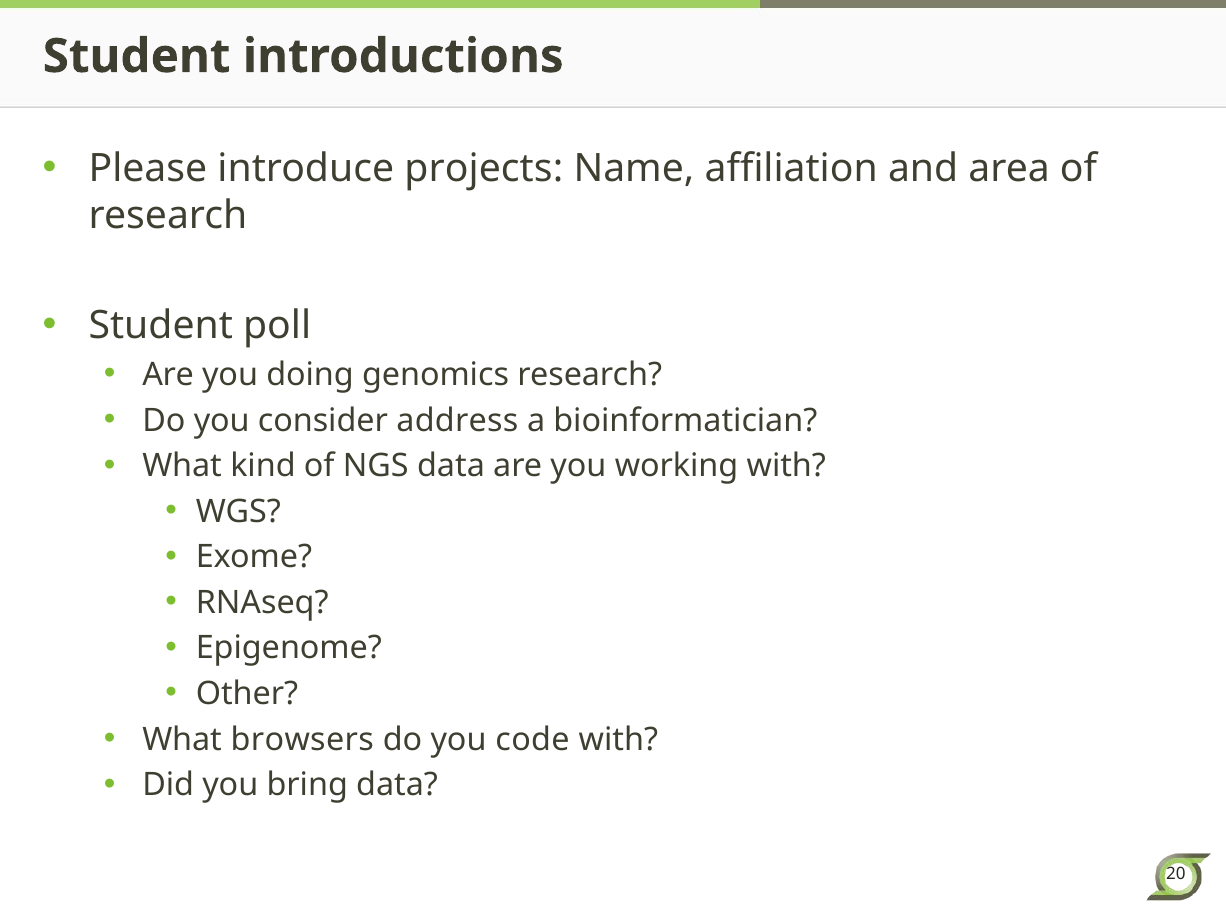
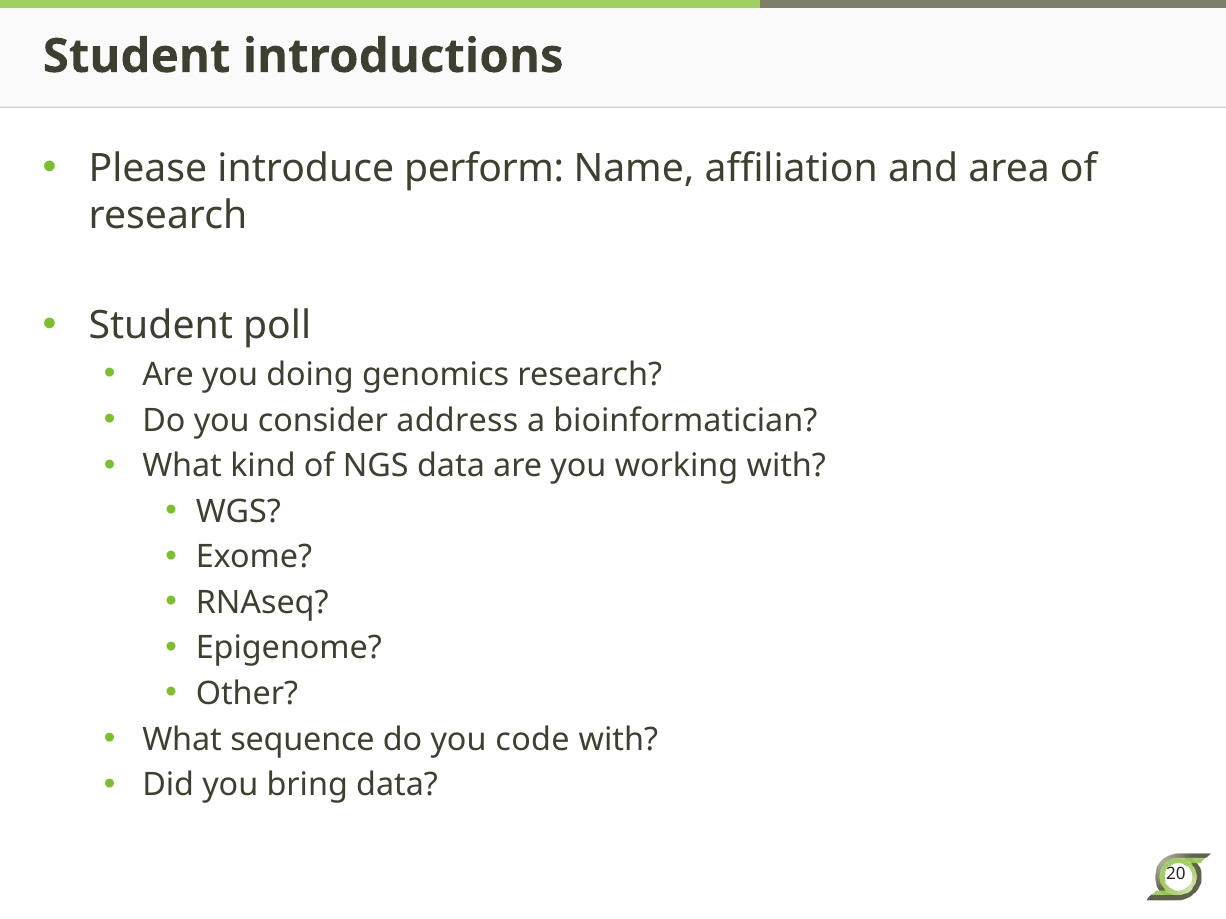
projects: projects -> perform
browsers: browsers -> sequence
